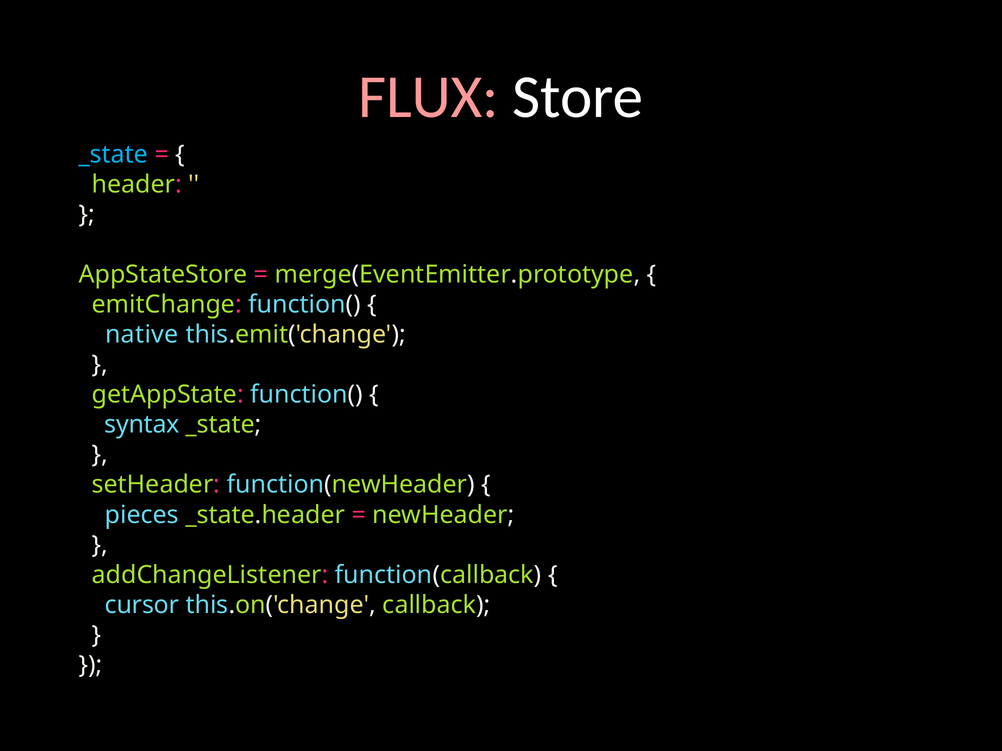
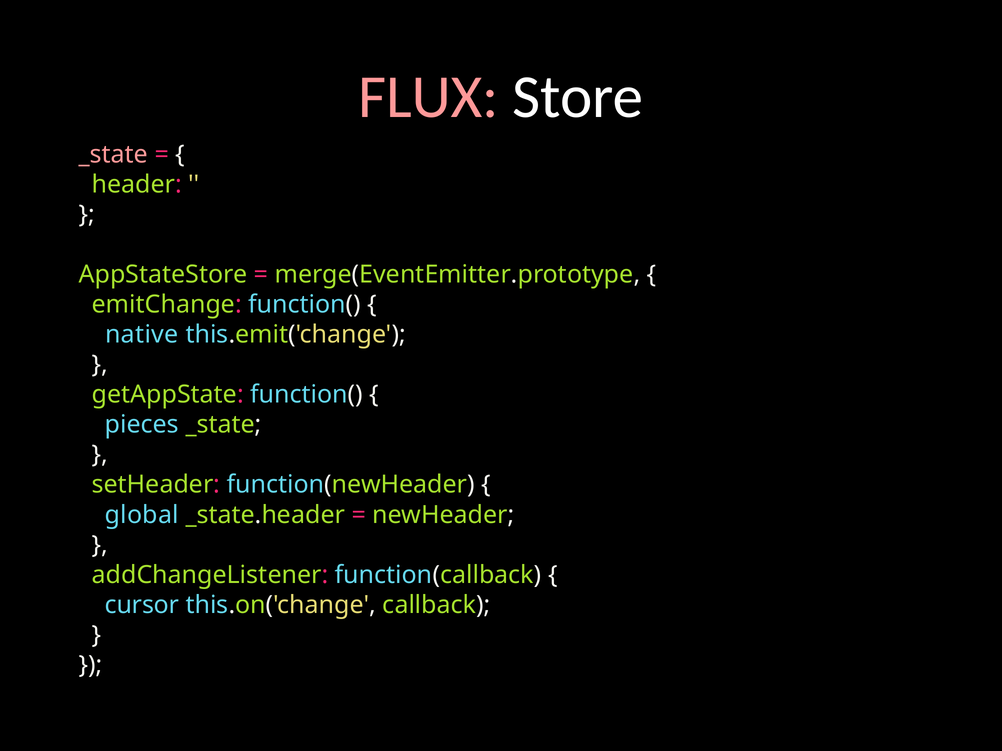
_state at (113, 154) colour: light blue -> pink
syntax: syntax -> pieces
pieces: pieces -> global
